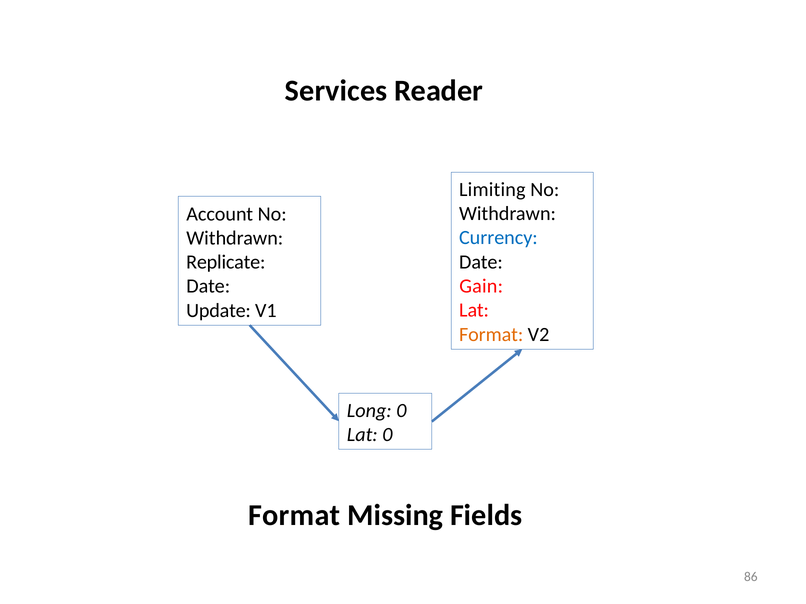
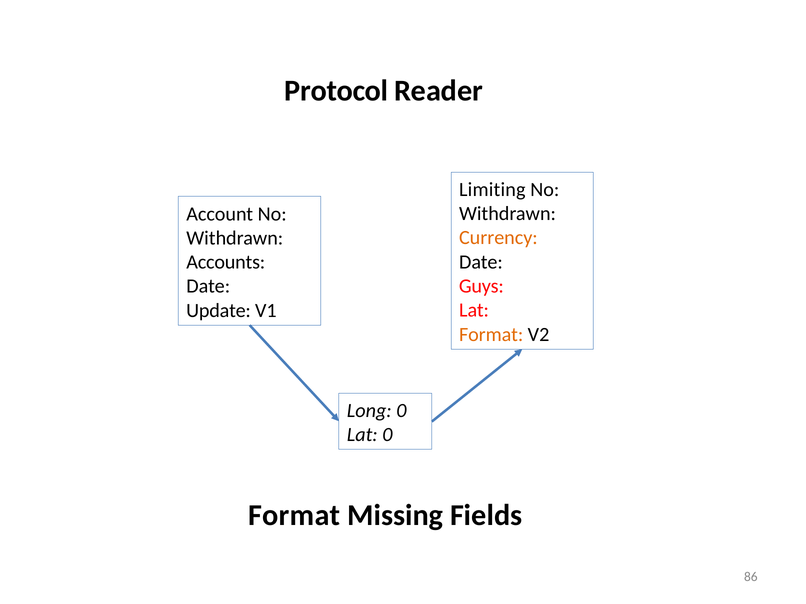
Services: Services -> Protocol
Currency colour: blue -> orange
Replicate: Replicate -> Accounts
Gain: Gain -> Guys
